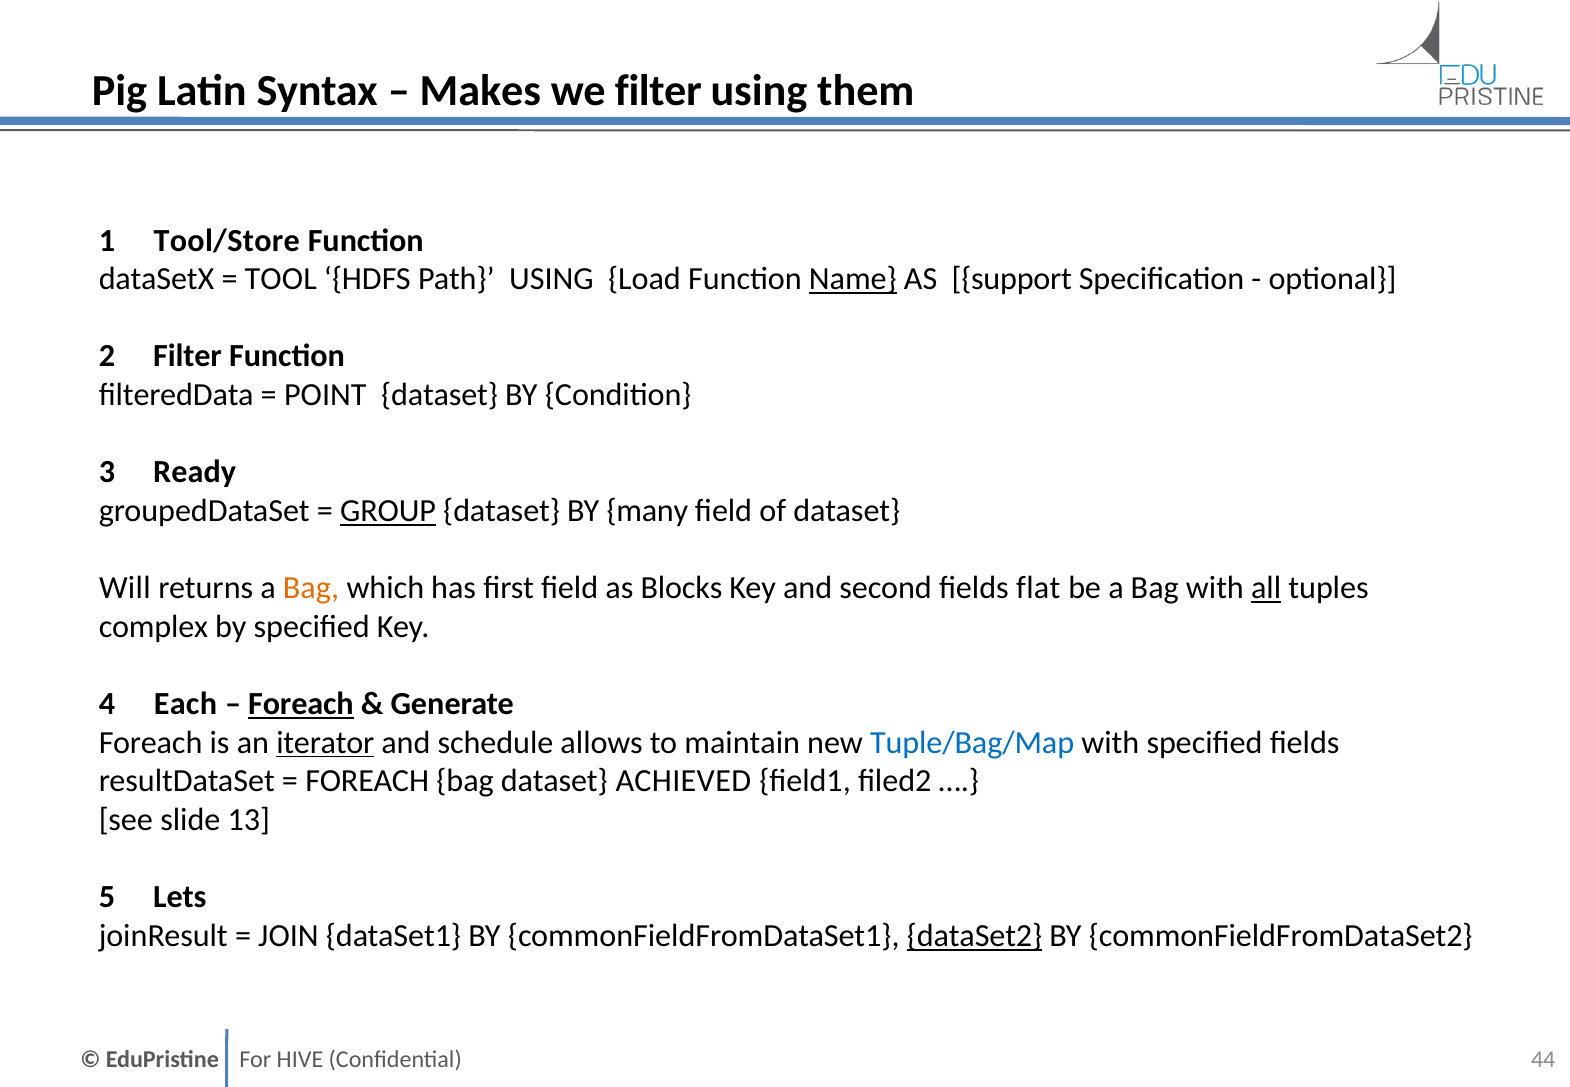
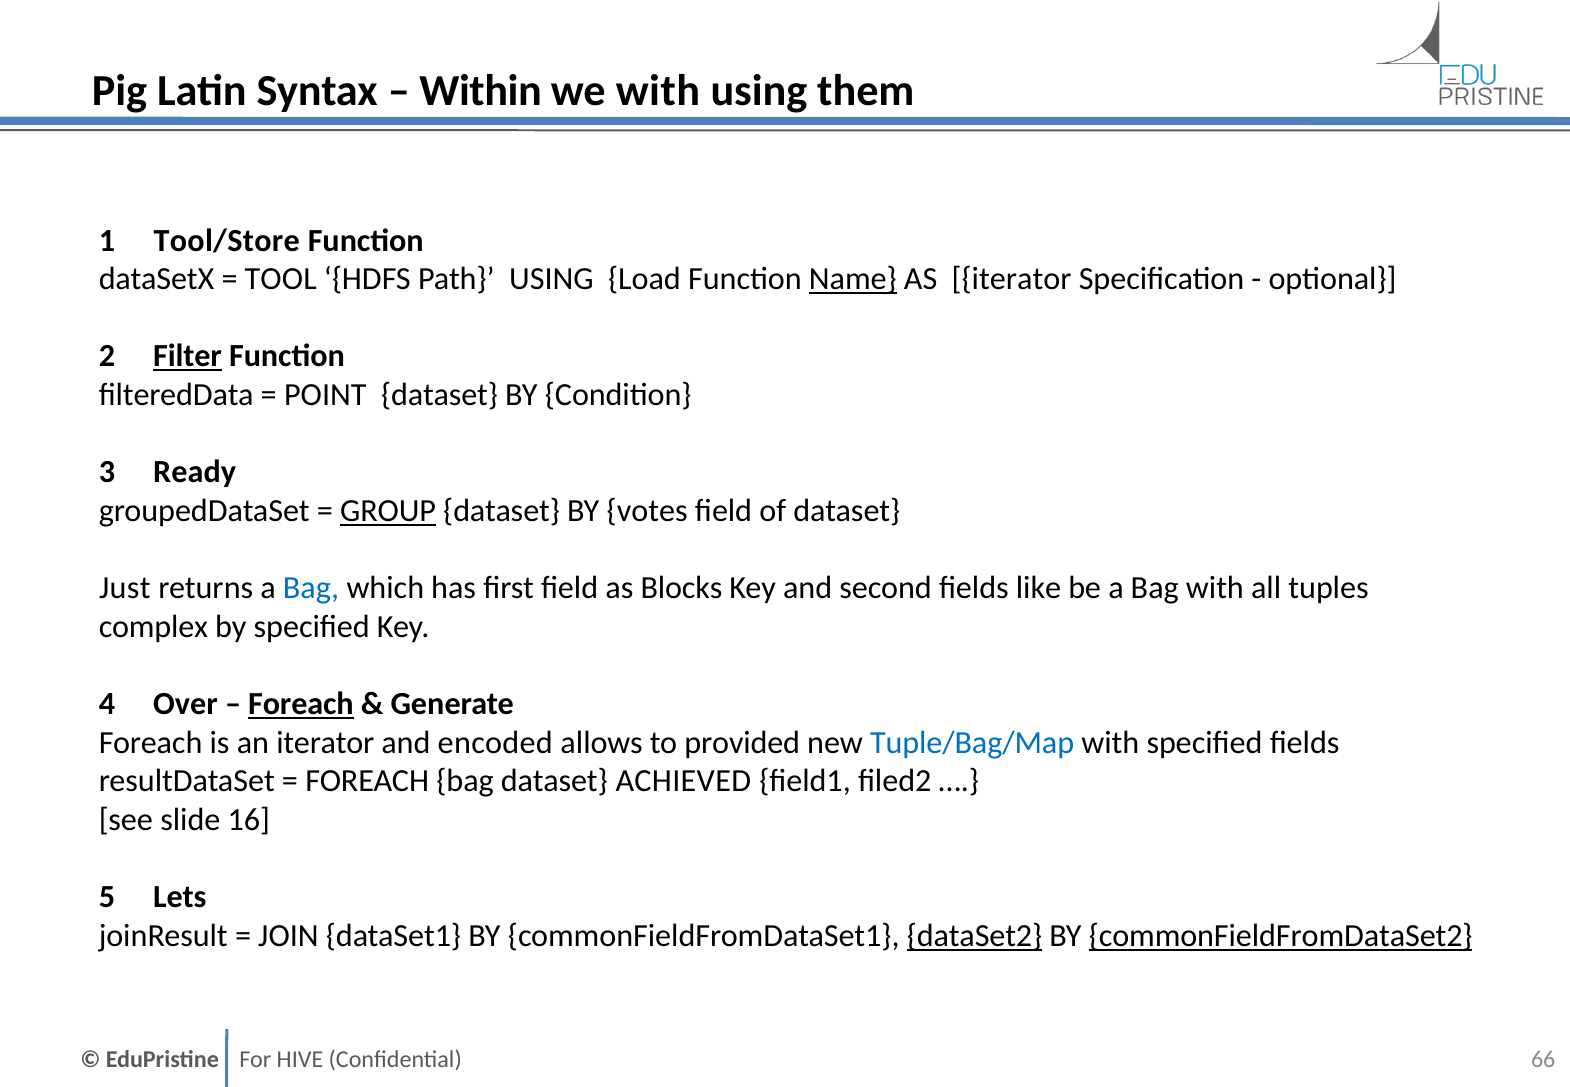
Makes: Makes -> Within
we filter: filter -> with
AS support: support -> iterator
Filter at (188, 356) underline: none -> present
many: many -> votes
Will: Will -> Just
Bag at (311, 588) colour: orange -> blue
flat: flat -> like
all underline: present -> none
Each: Each -> Over
iterator at (325, 743) underline: present -> none
schedule: schedule -> encoded
maintain: maintain -> provided
13: 13 -> 16
commonFieldFromDataSet2 underline: none -> present
44: 44 -> 66
